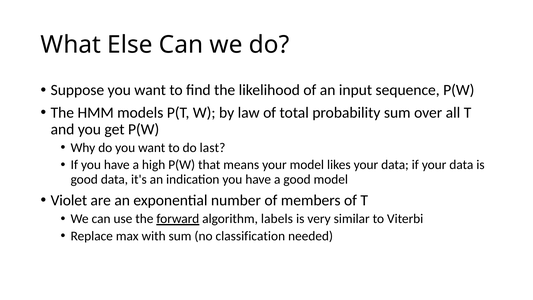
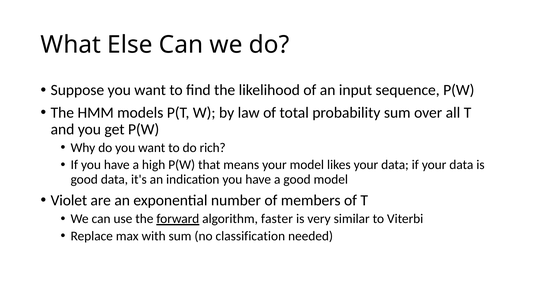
last: last -> rich
labels: labels -> faster
